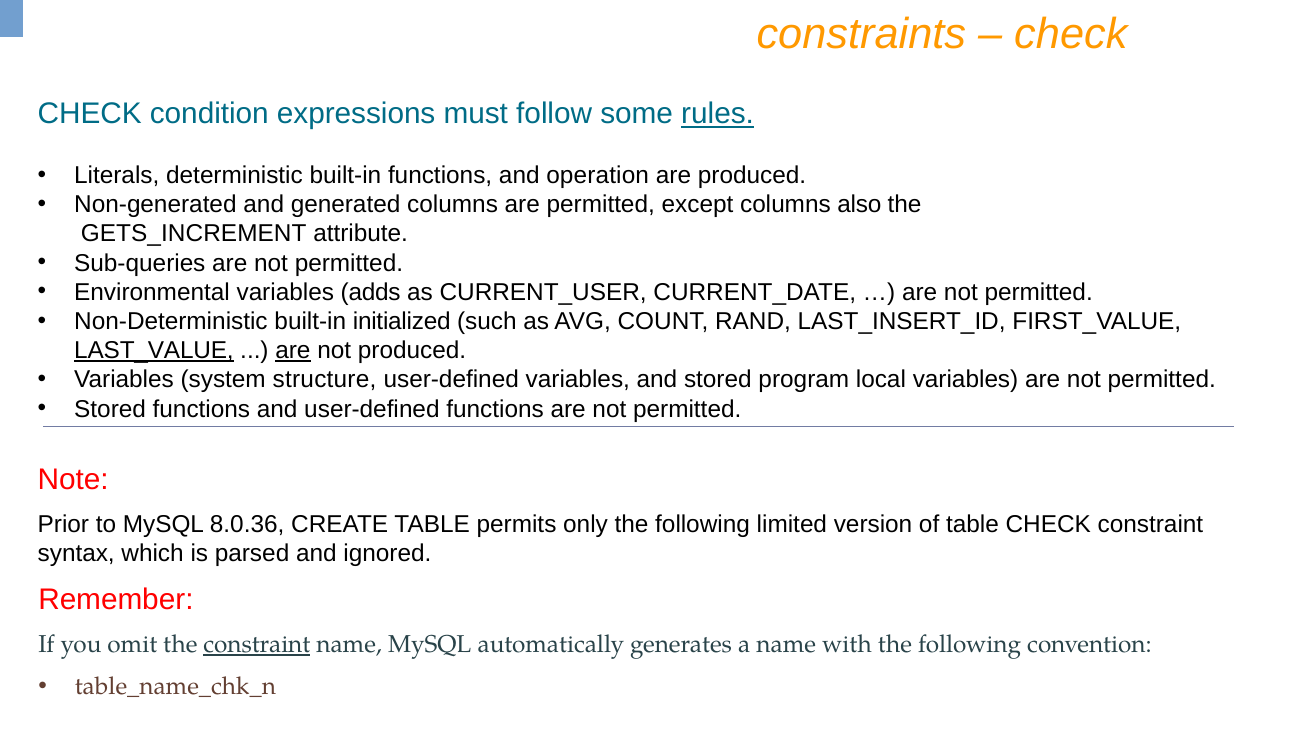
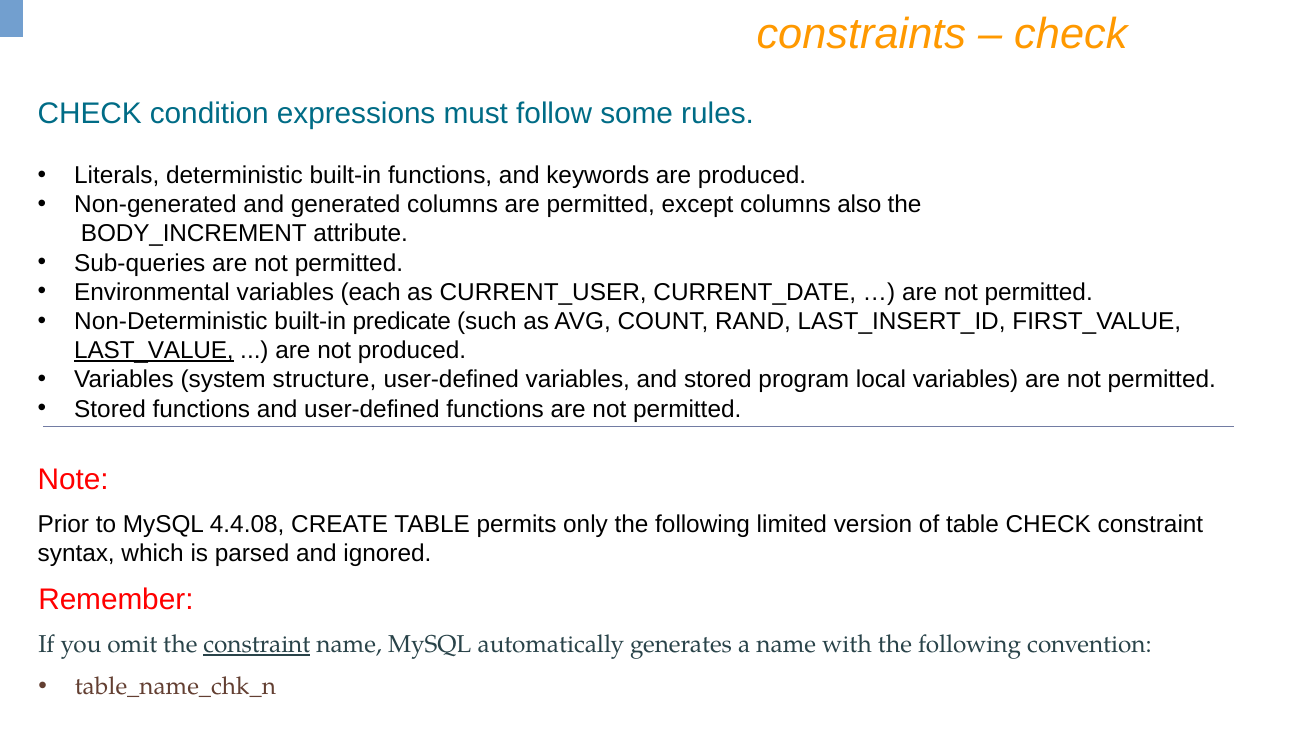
rules underline: present -> none
operation: operation -> keywords
GETS_INCREMENT: GETS_INCREMENT -> BODY_INCREMENT
adds: adds -> each
initialized: initialized -> predicate
are at (293, 351) underline: present -> none
8.0.36: 8.0.36 -> 4.4.08
